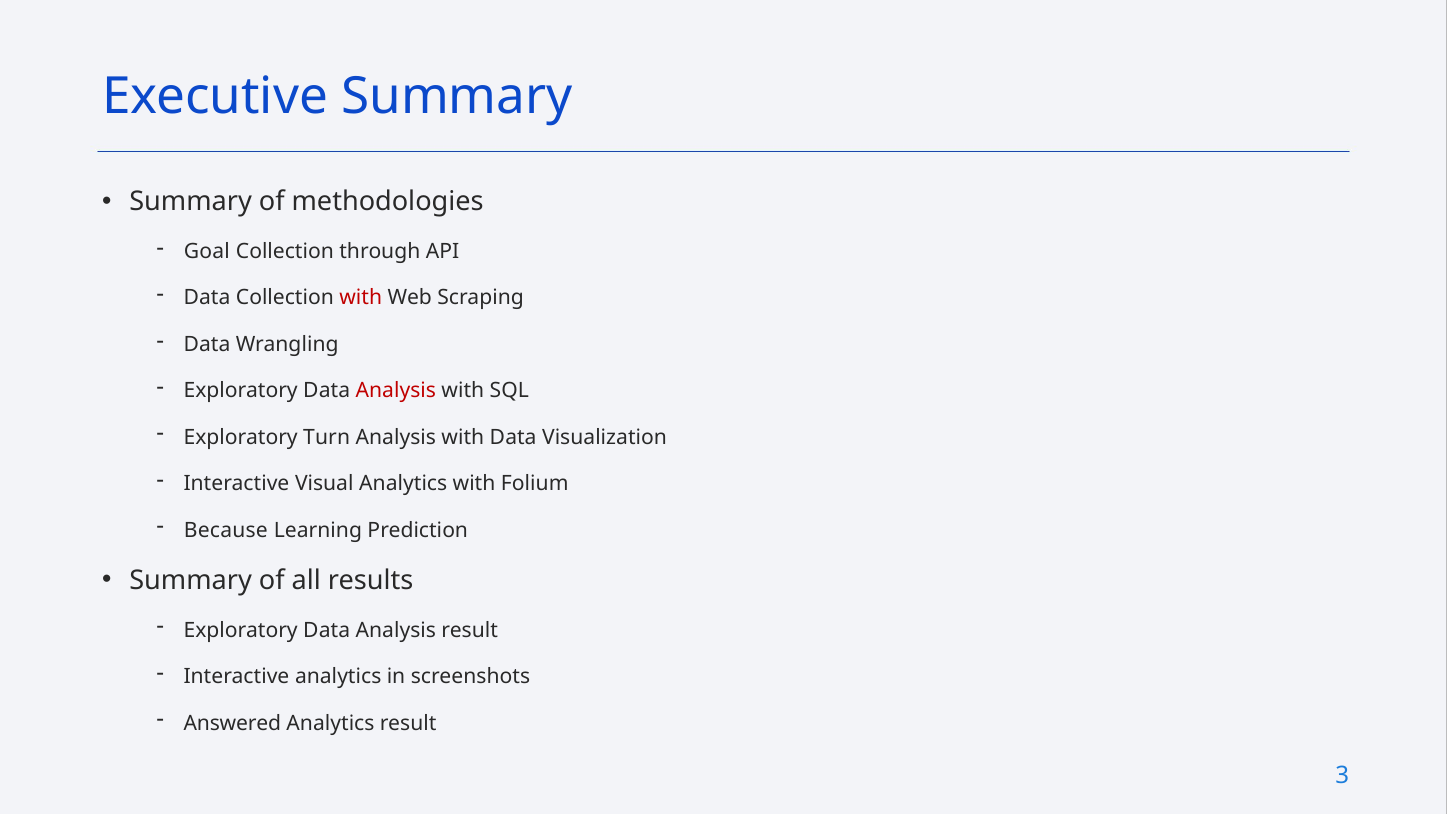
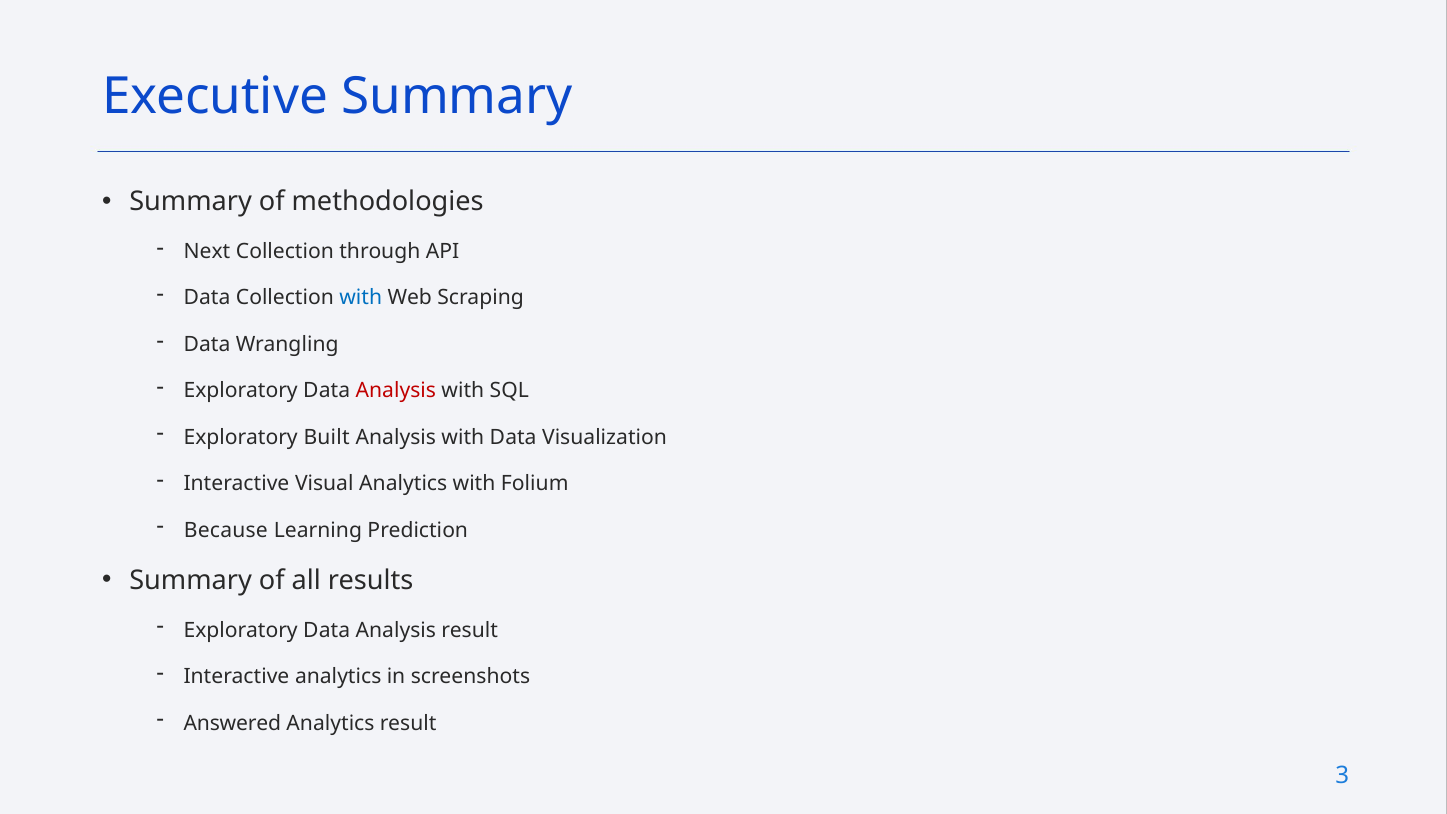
Goal: Goal -> Next
with at (361, 298) colour: red -> blue
Turn: Turn -> Built
